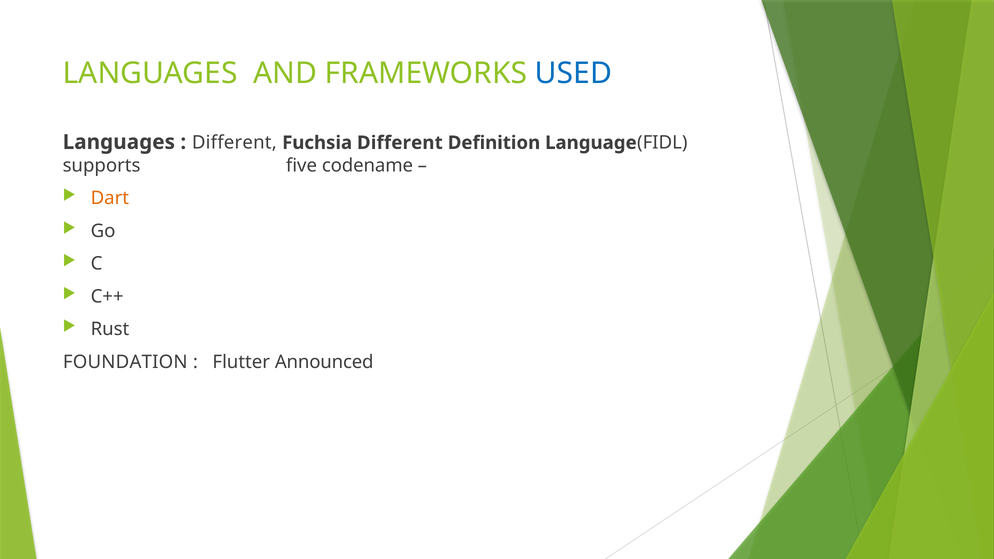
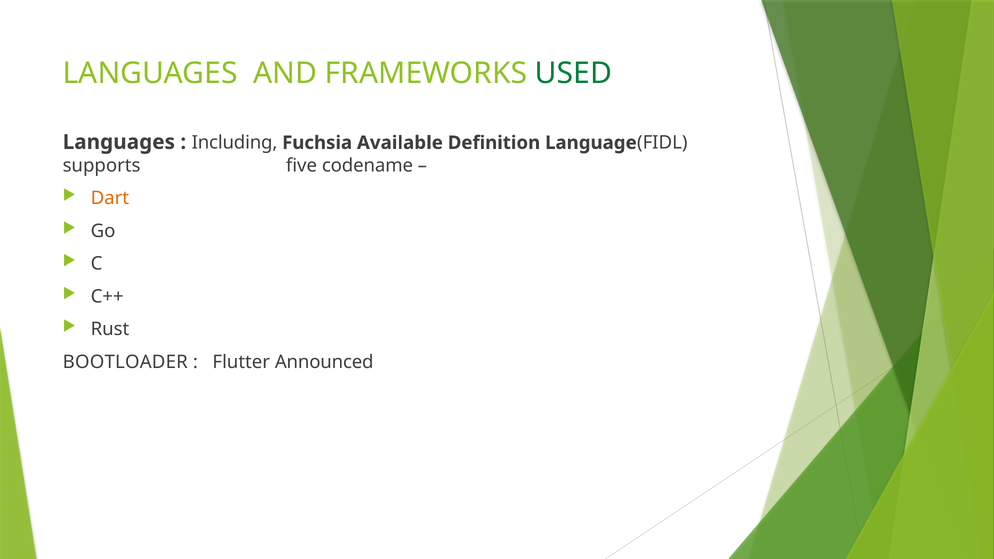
USED colour: blue -> green
Different at (234, 143): Different -> Including
Fuchsia Different: Different -> Available
FOUNDATION: FOUNDATION -> BOOTLOADER
